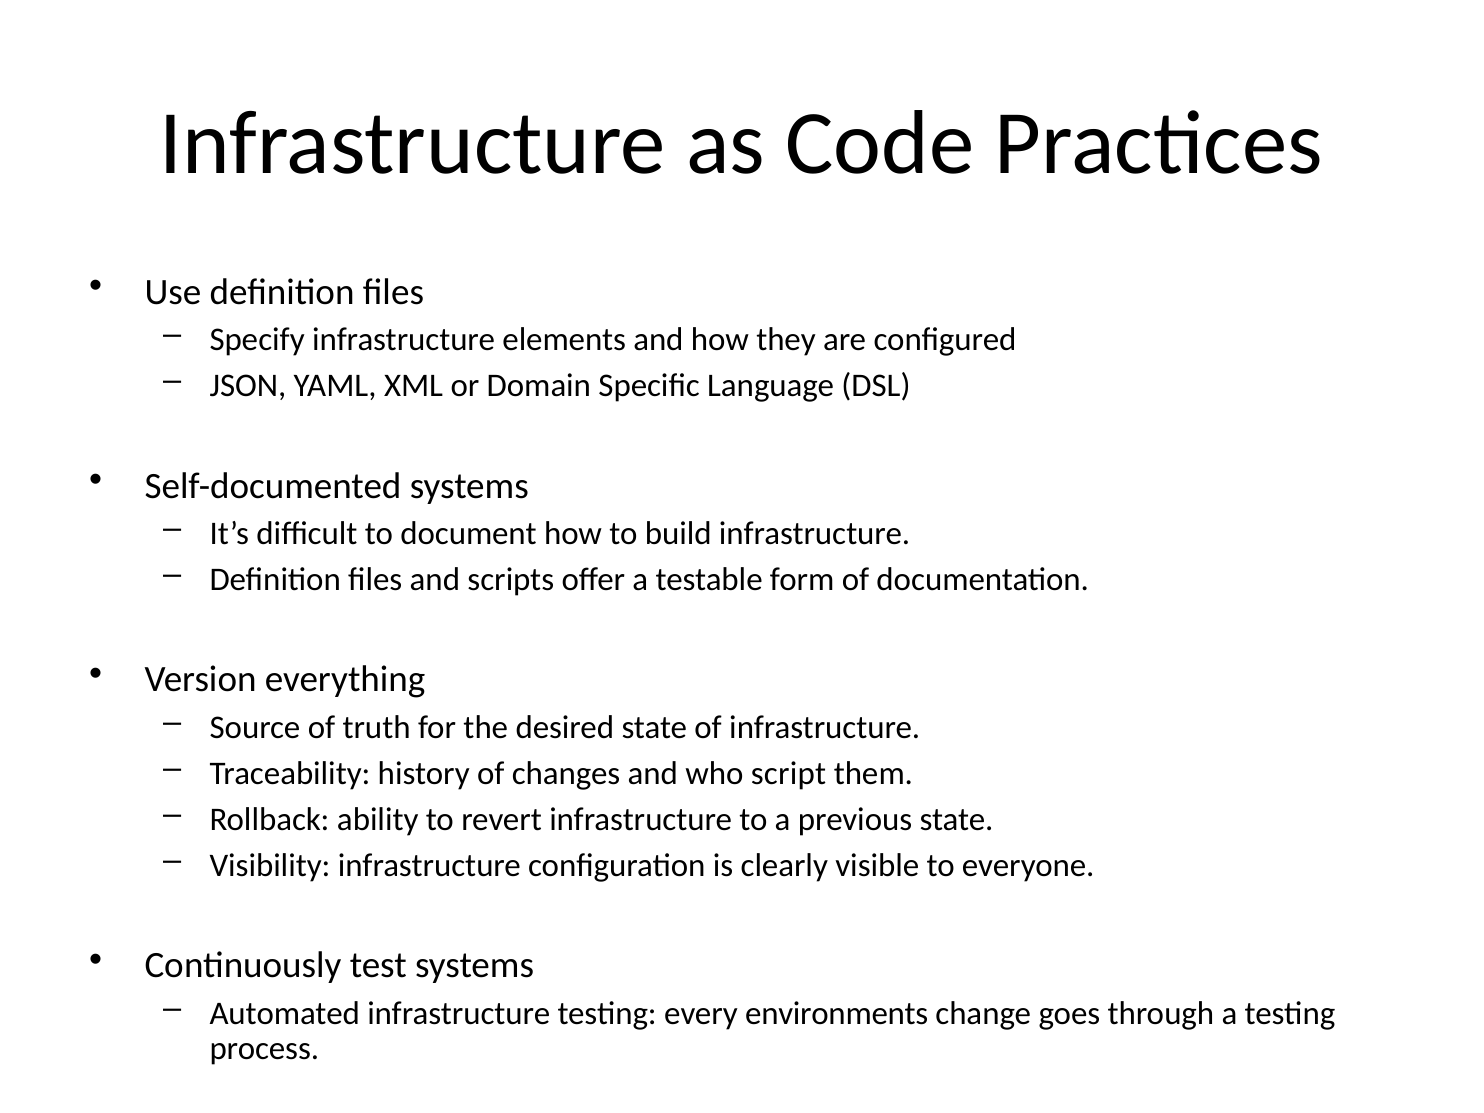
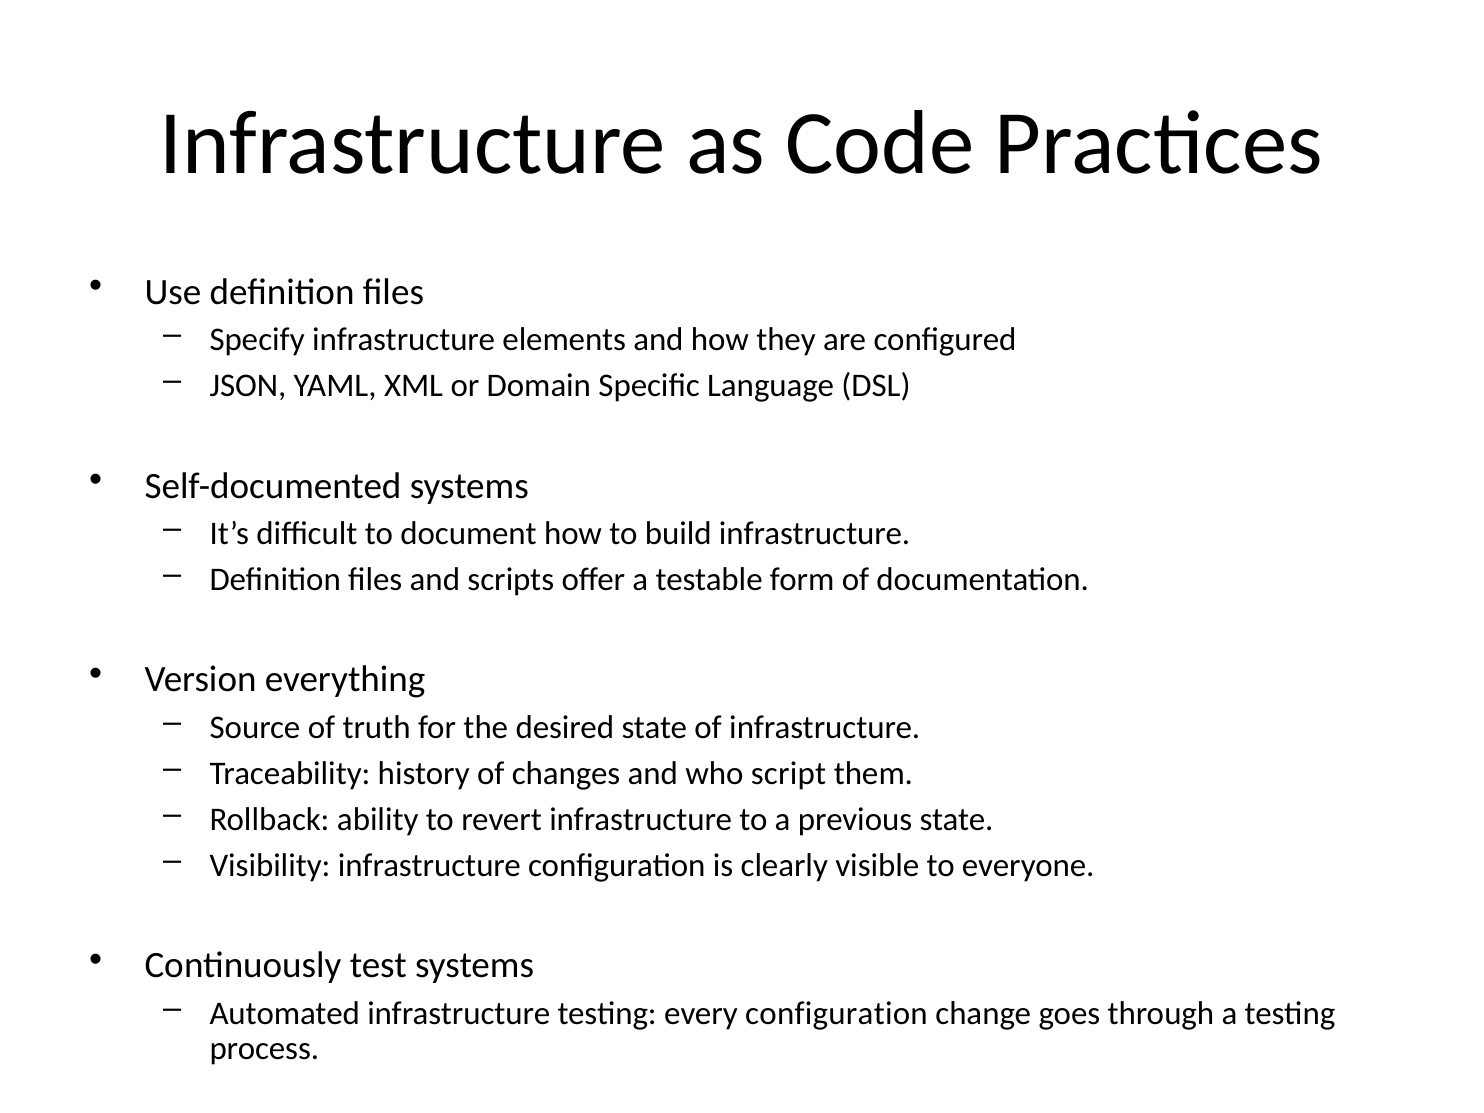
every environments: environments -> configuration
